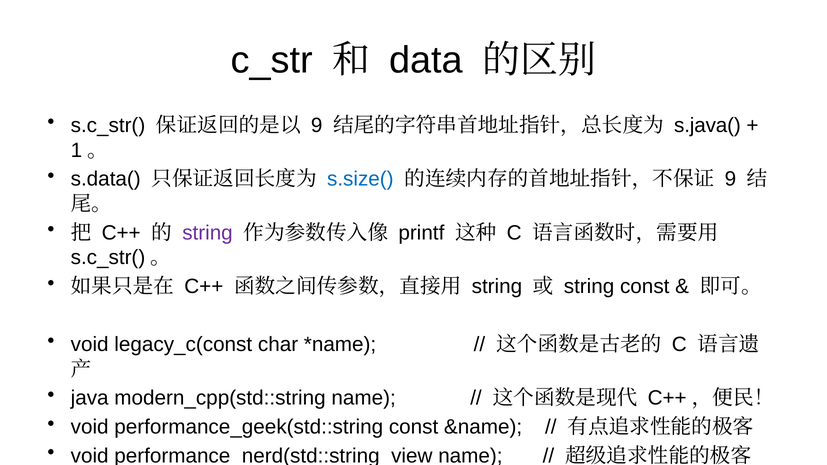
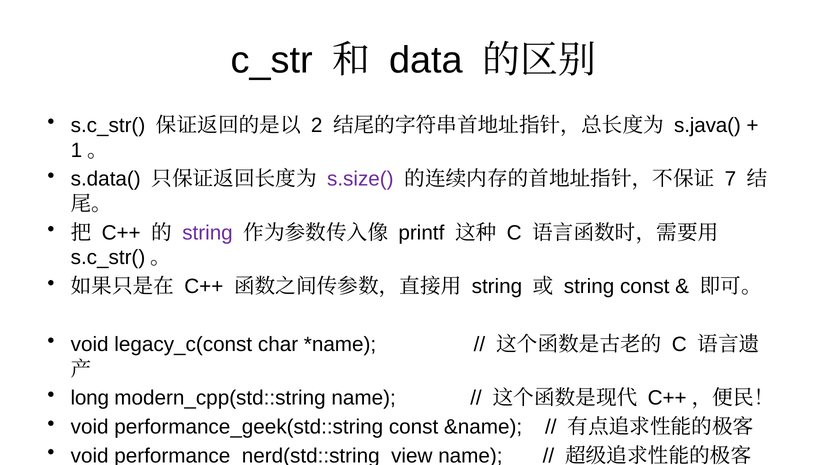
9 at (317, 125): 9 -> 2
s.size( colour: blue -> purple
9 at (730, 179): 9 -> 7
java: java -> long
